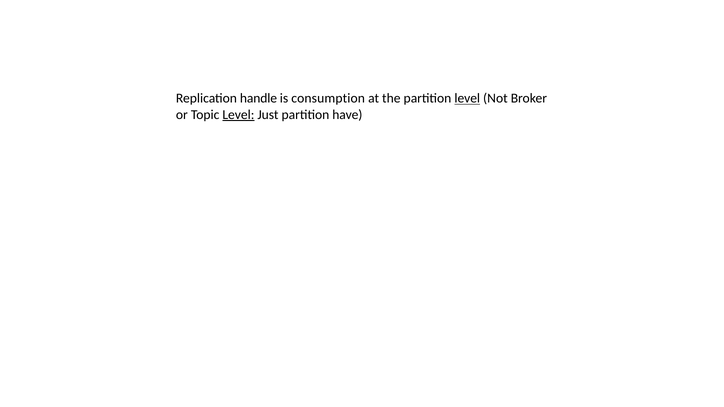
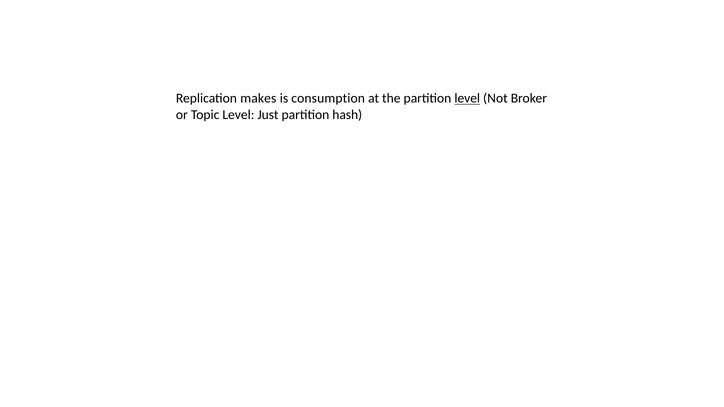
handle: handle -> makes
Level at (238, 115) underline: present -> none
have: have -> hash
